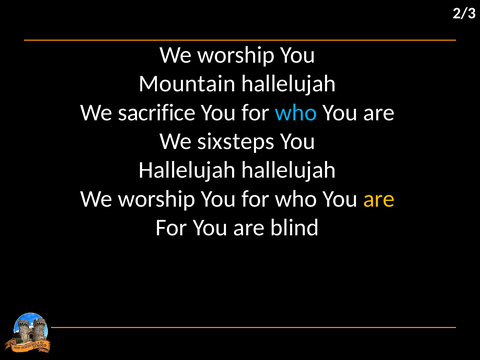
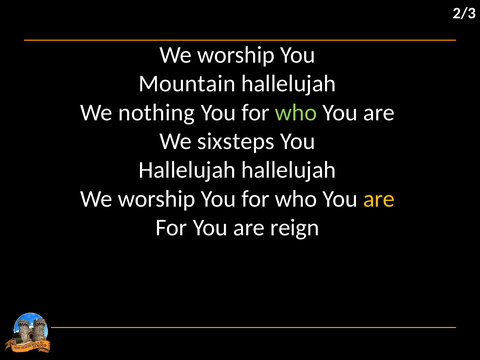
sacrifice: sacrifice -> nothing
who at (296, 112) colour: light blue -> light green
blind: blind -> reign
